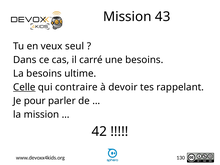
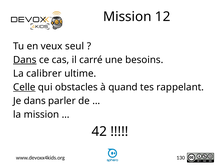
43: 43 -> 12
Dans at (25, 60) underline: none -> present
La besoins: besoins -> calibrer
contraire: contraire -> obstacles
devoir: devoir -> quand
Je pour: pour -> dans
